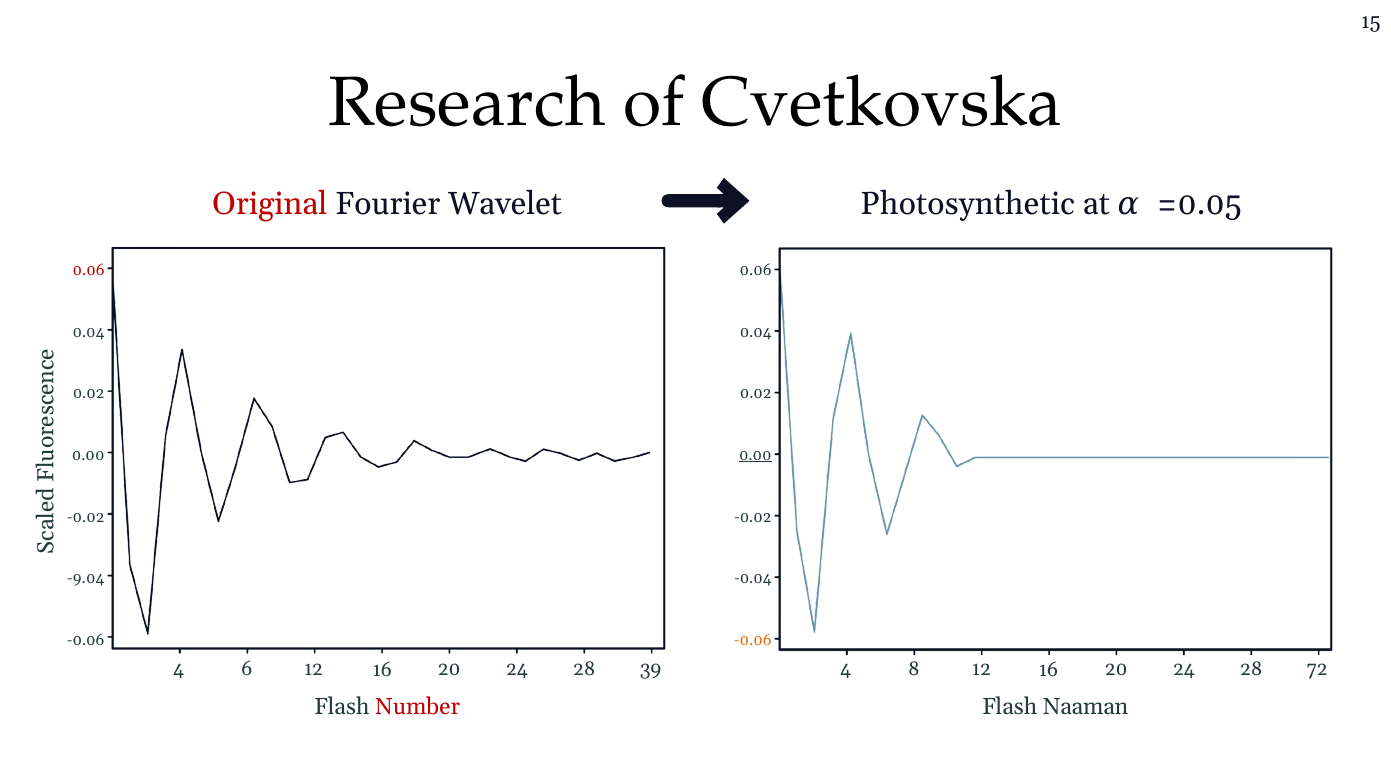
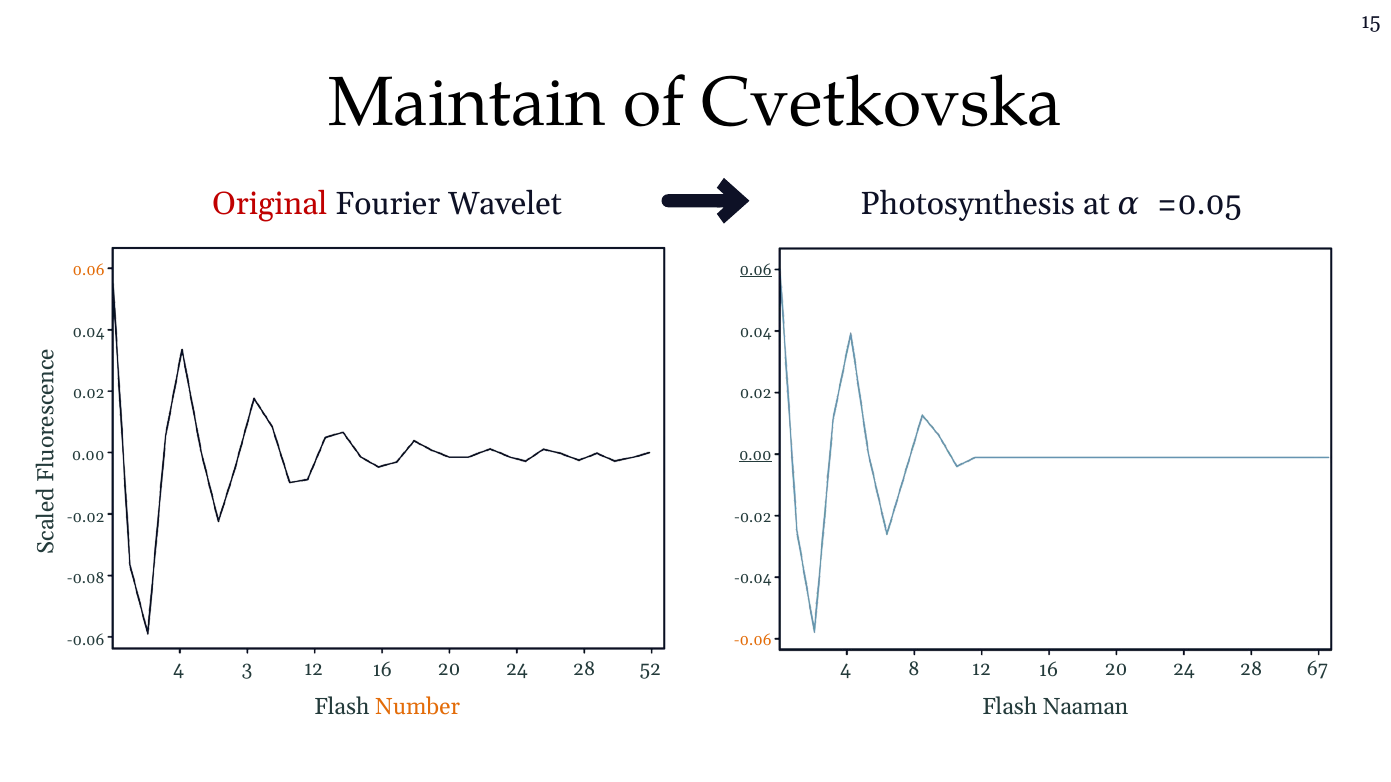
Research: Research -> Maintain
Photosynthetic: Photosynthetic -> Photosynthesis
0.06 at (89, 270) colour: red -> orange
0.06 at (756, 270) underline: none -> present
-9.04: -9.04 -> -0.08
6: 6 -> 3
39: 39 -> 52
72: 72 -> 67
Number colour: red -> orange
